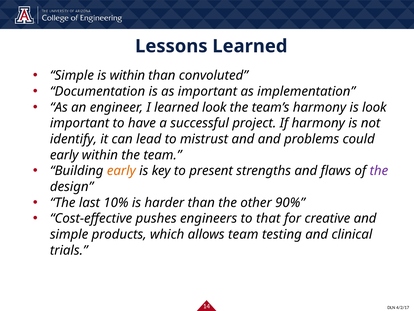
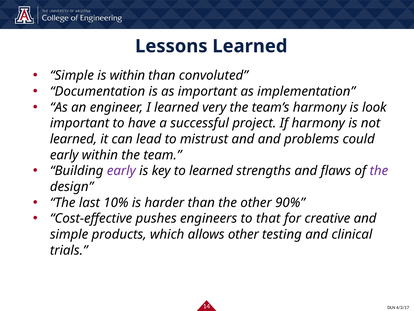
learned look: look -> very
identify at (73, 139): identify -> learned
early at (121, 171) colour: orange -> purple
to present: present -> learned
allows team: team -> other
